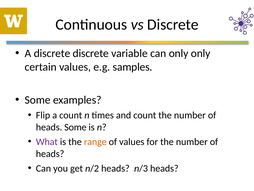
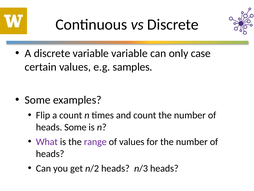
discrete discrete: discrete -> variable
only only: only -> case
range colour: orange -> purple
